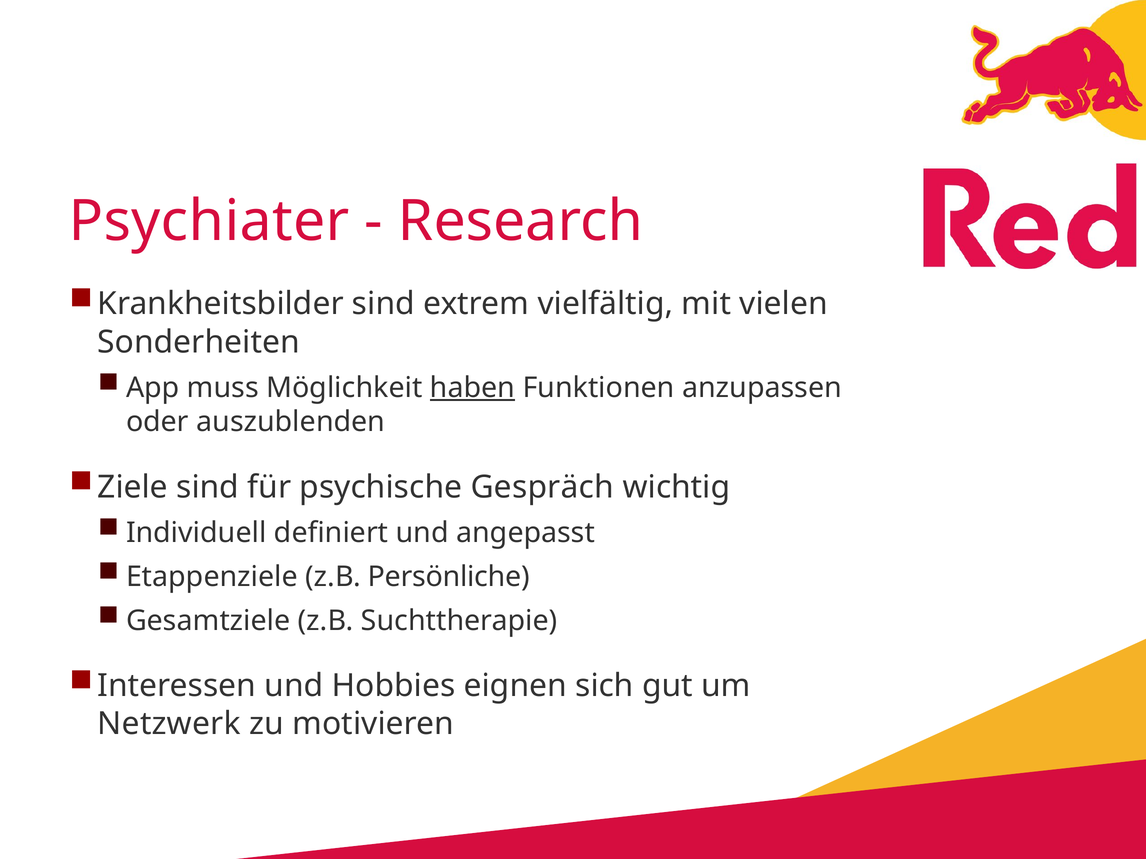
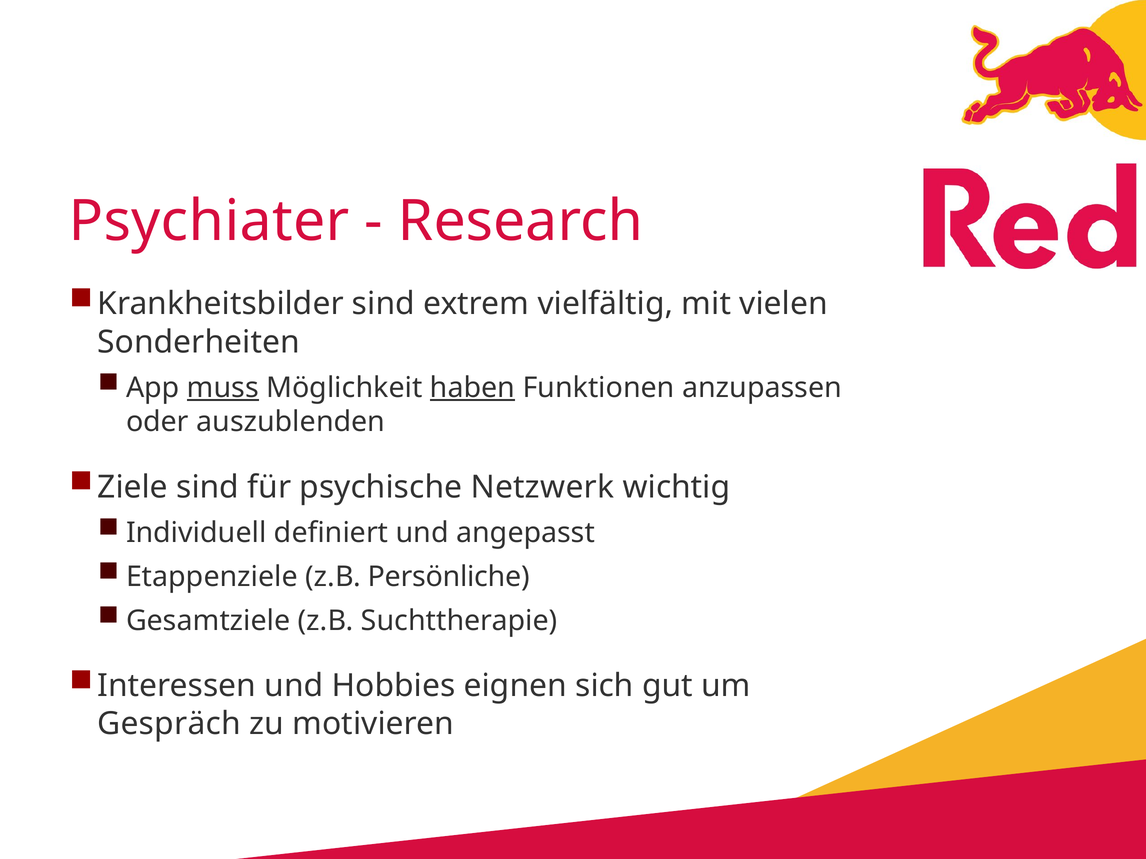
muss underline: none -> present
Gespräch: Gespräch -> Netzwerk
Netzwerk: Netzwerk -> Gespräch
